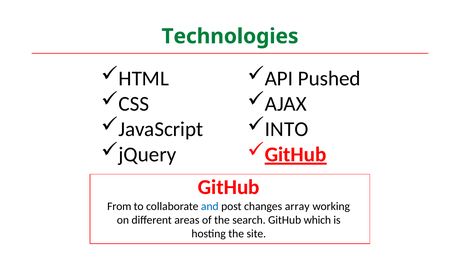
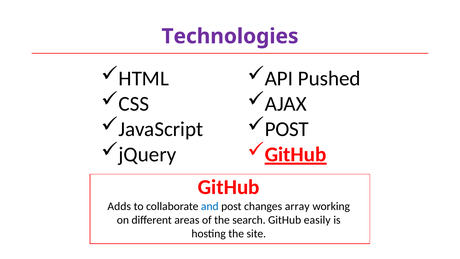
Technologies colour: green -> purple
INTO at (287, 129): INTO -> POST
From: From -> Adds
which: which -> easily
